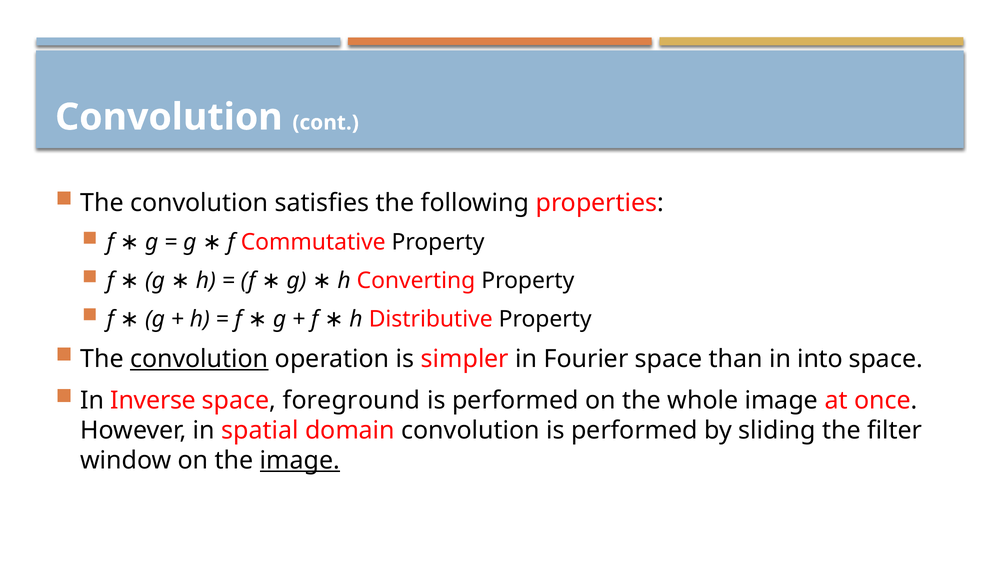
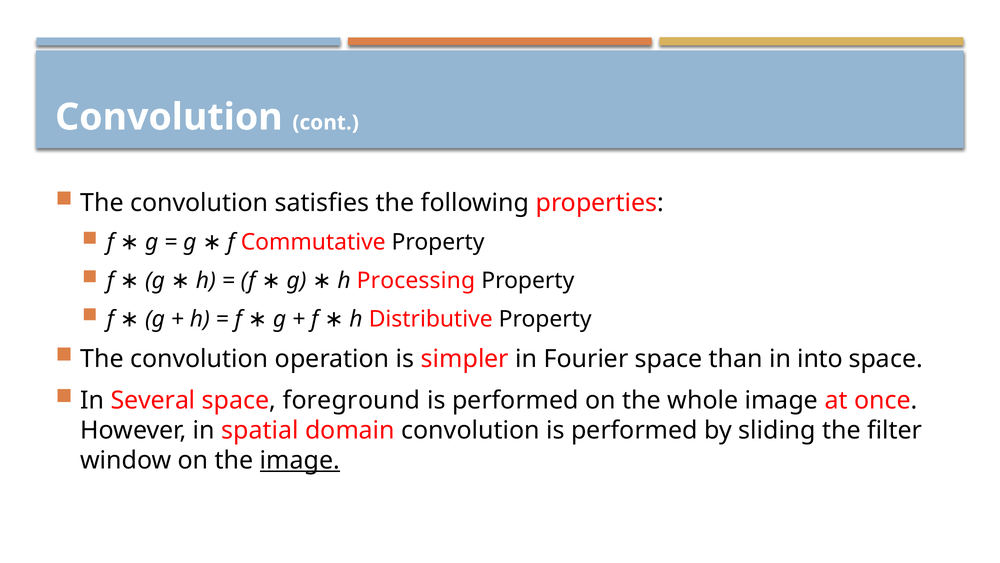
Converting: Converting -> Processing
convolution at (199, 359) underline: present -> none
Inverse: Inverse -> Several
